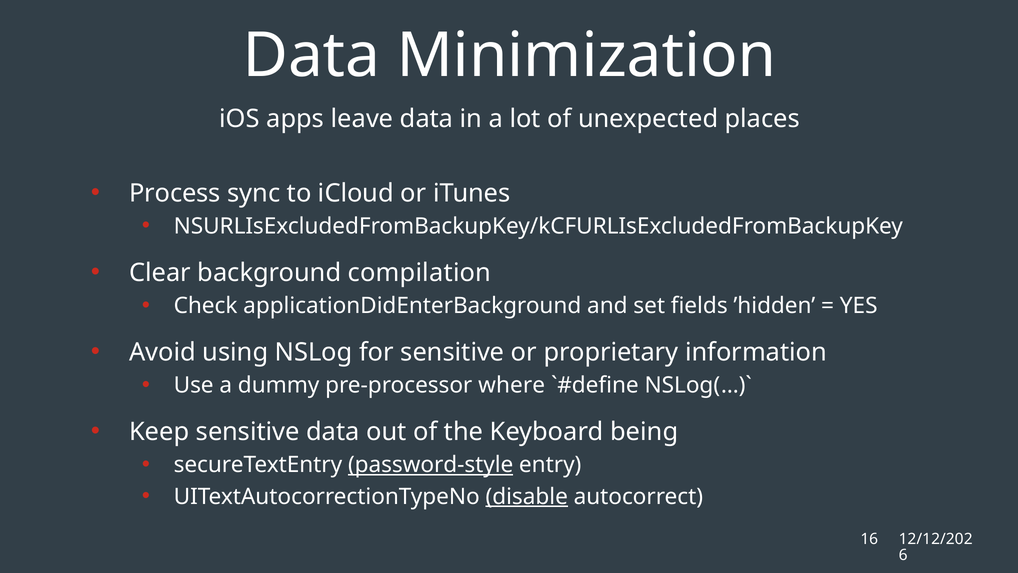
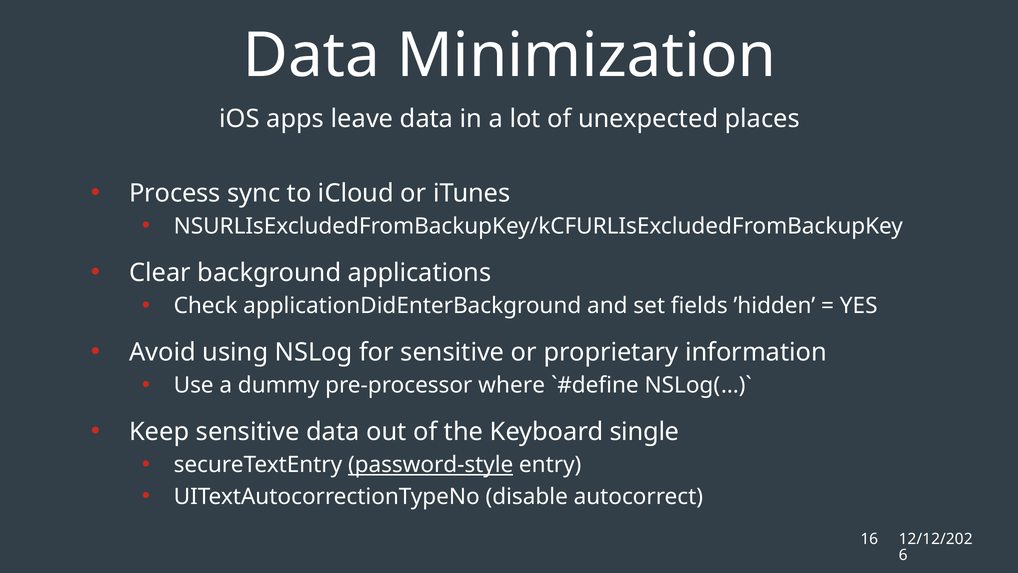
compilation: compilation -> applications
being: being -> single
disable underline: present -> none
